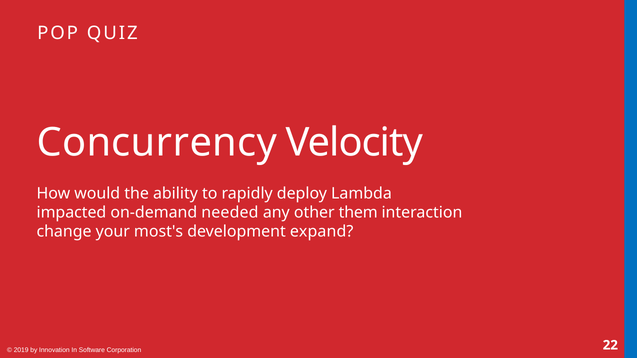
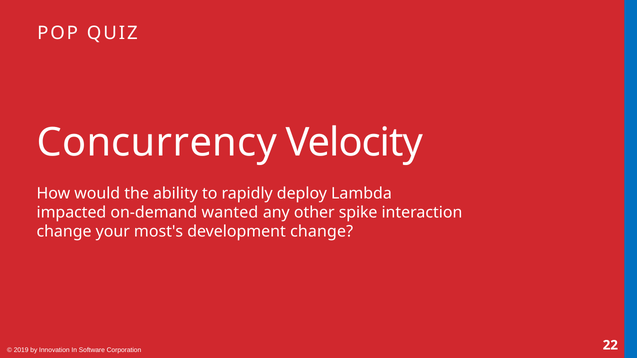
needed: needed -> wanted
them: them -> spike
development expand: expand -> change
